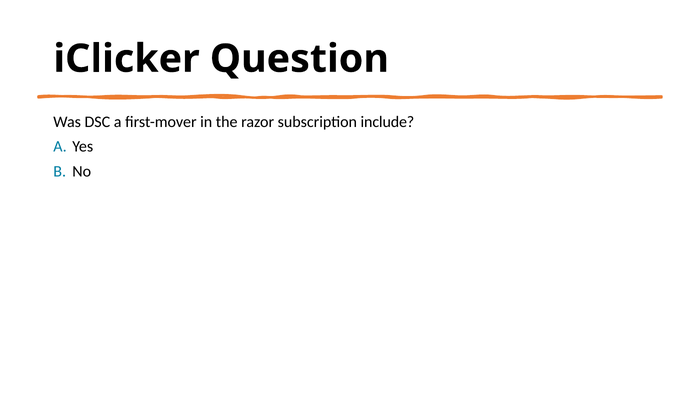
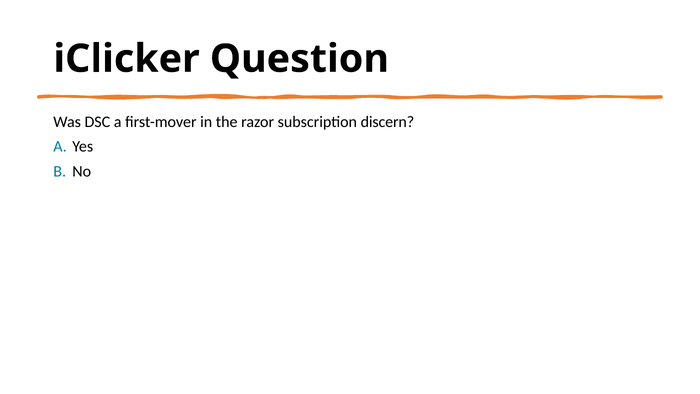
include: include -> discern
